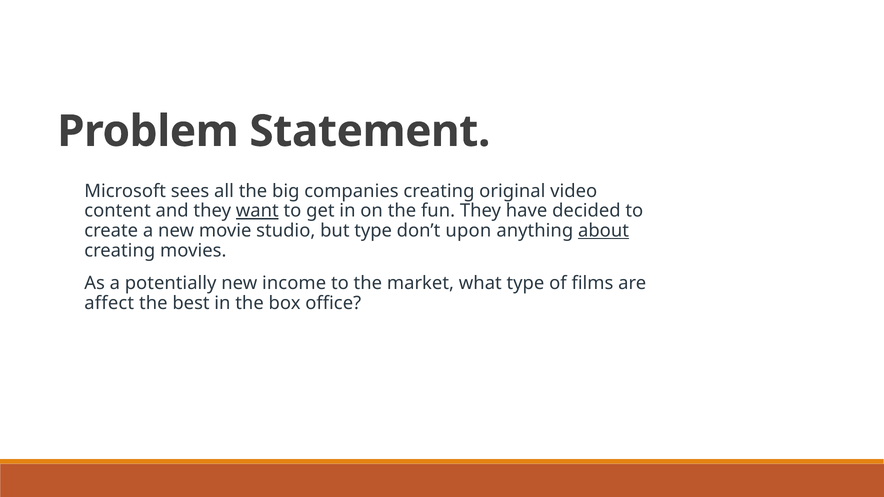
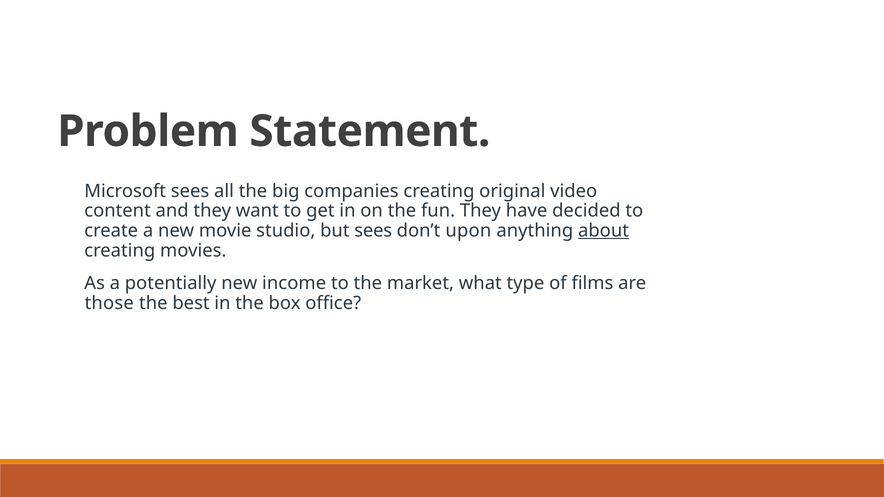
want underline: present -> none
but type: type -> sees
affect: affect -> those
